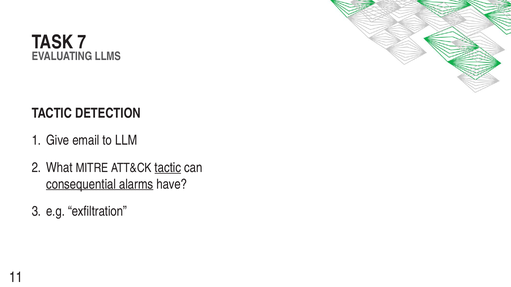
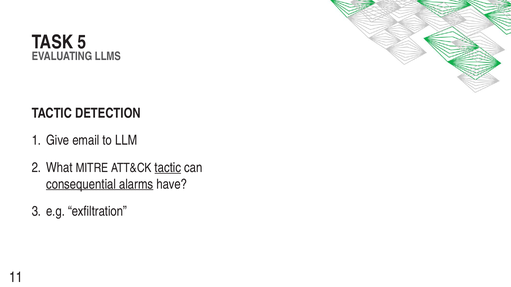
7: 7 -> 5
